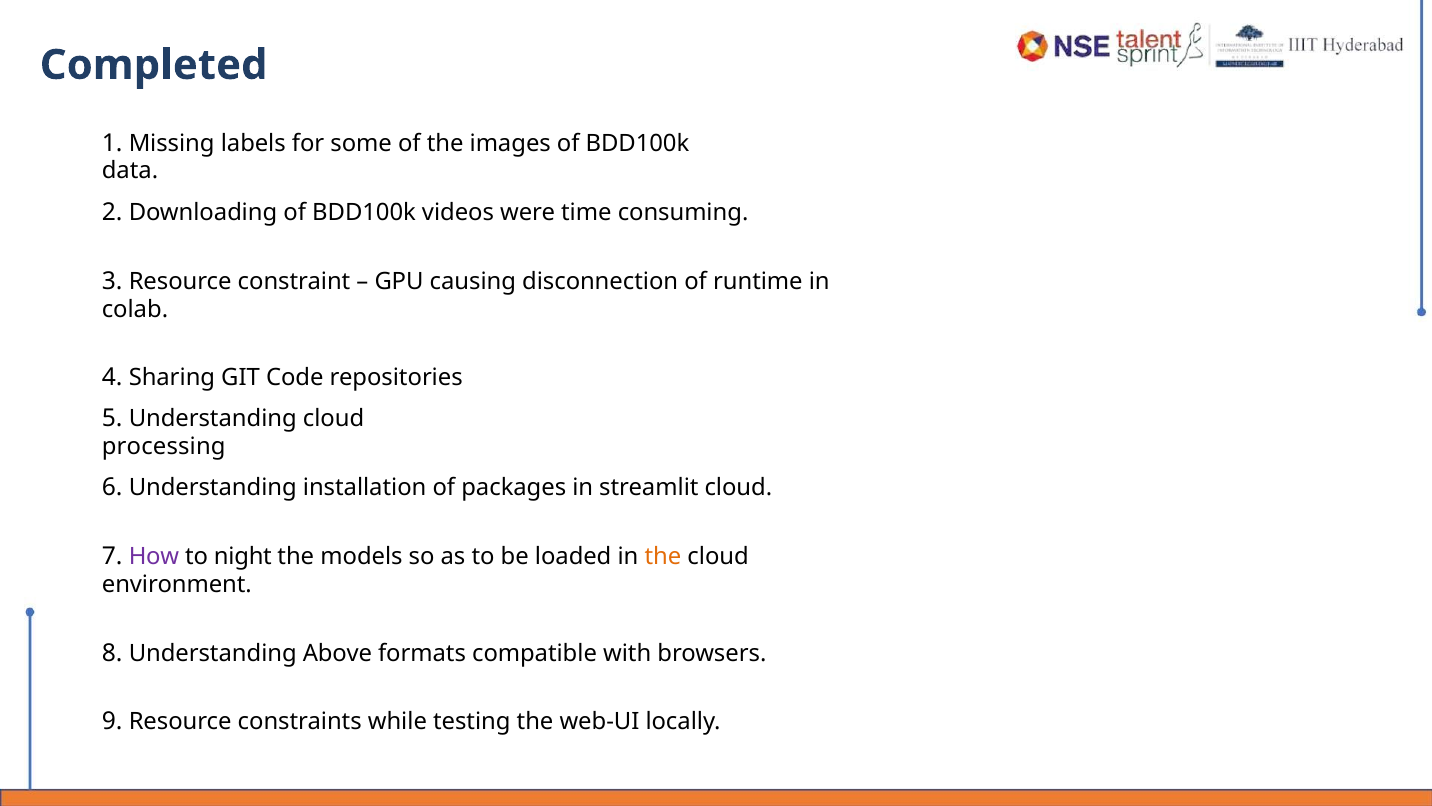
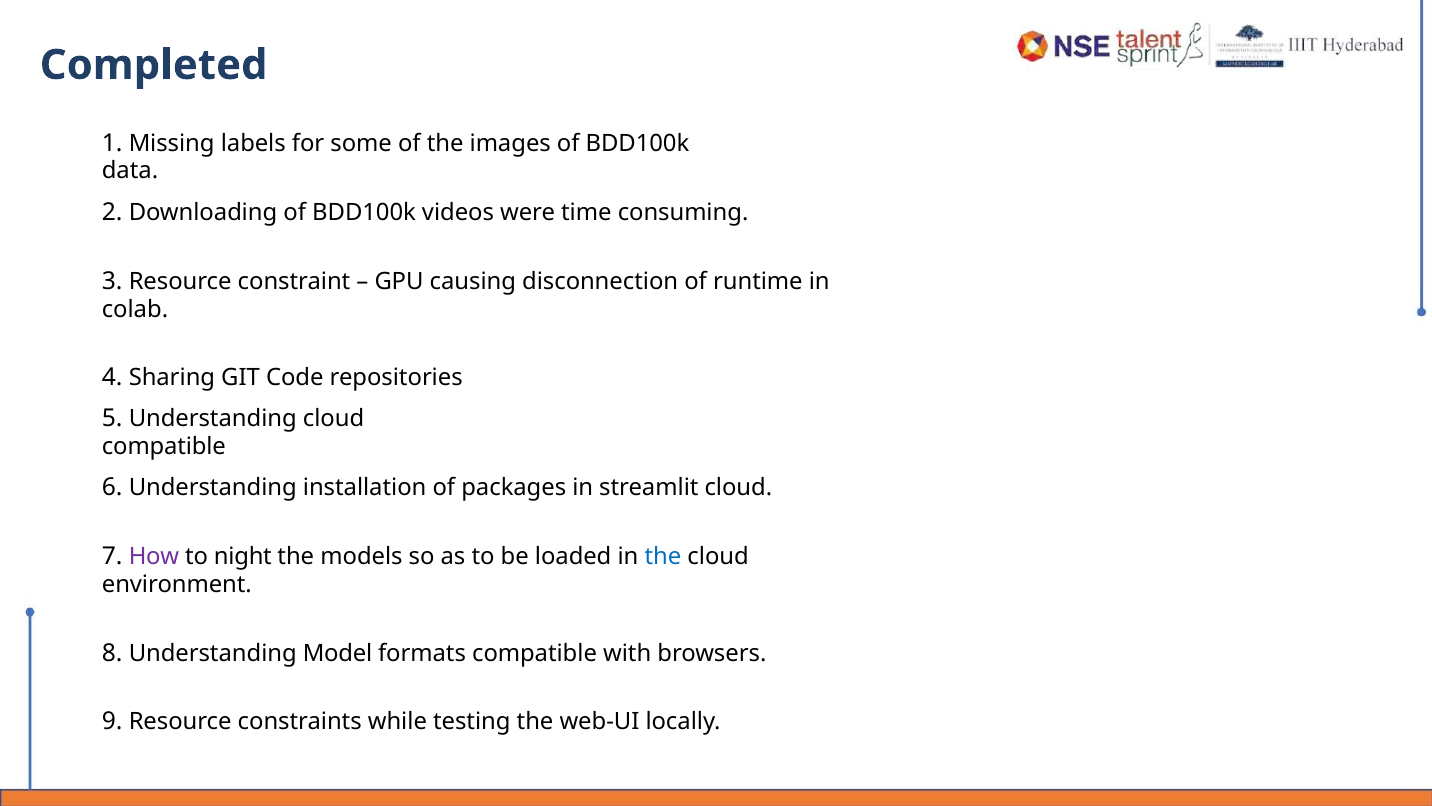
processing at (164, 446): processing -> compatible
the at (663, 557) colour: orange -> blue
Above: Above -> Model
